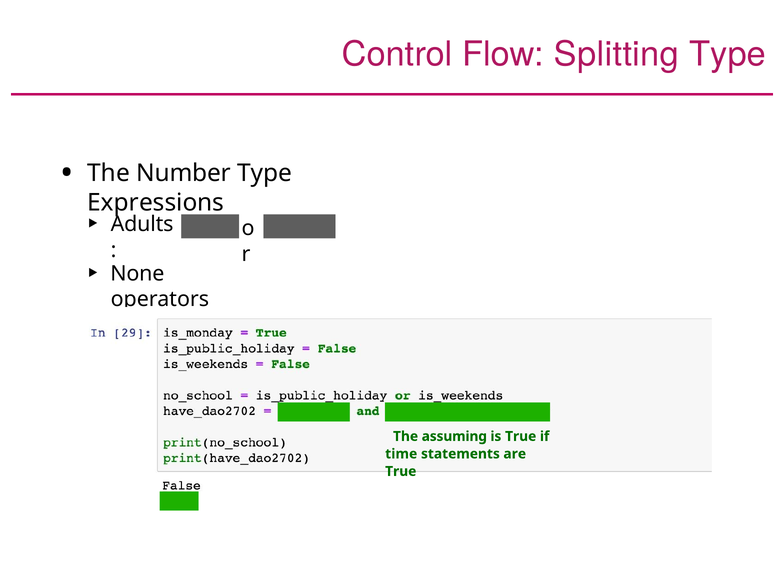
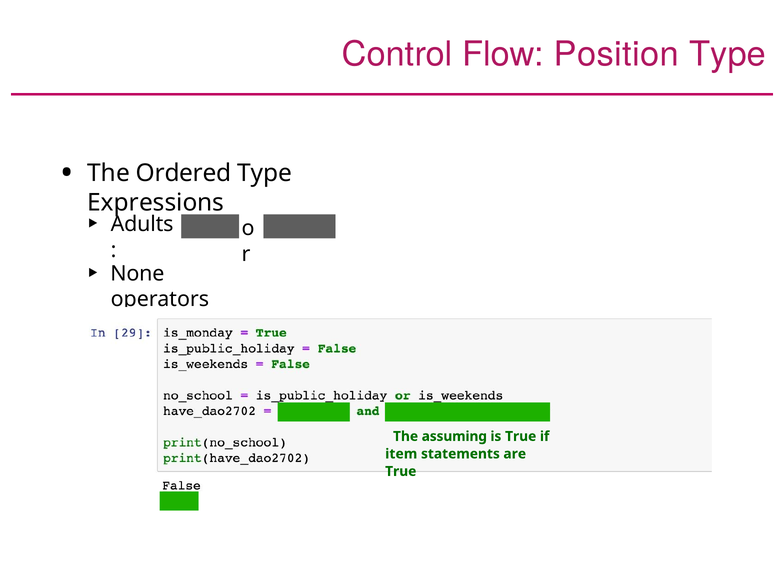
Splitting: Splitting -> Position
Number: Number -> Ordered
time: time -> item
